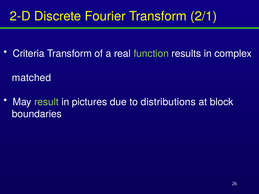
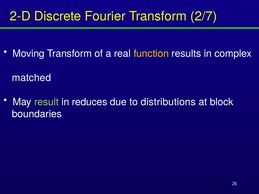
2/1: 2/1 -> 2/7
Criteria: Criteria -> Moving
function colour: light green -> yellow
pictures: pictures -> reduces
